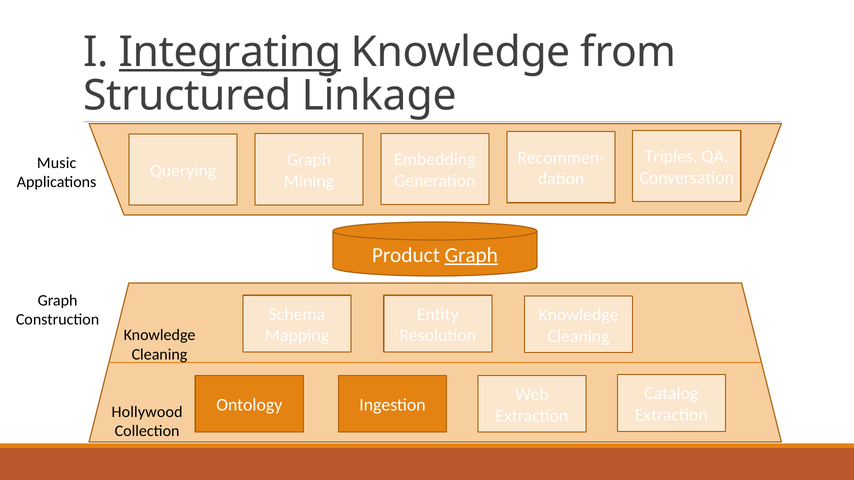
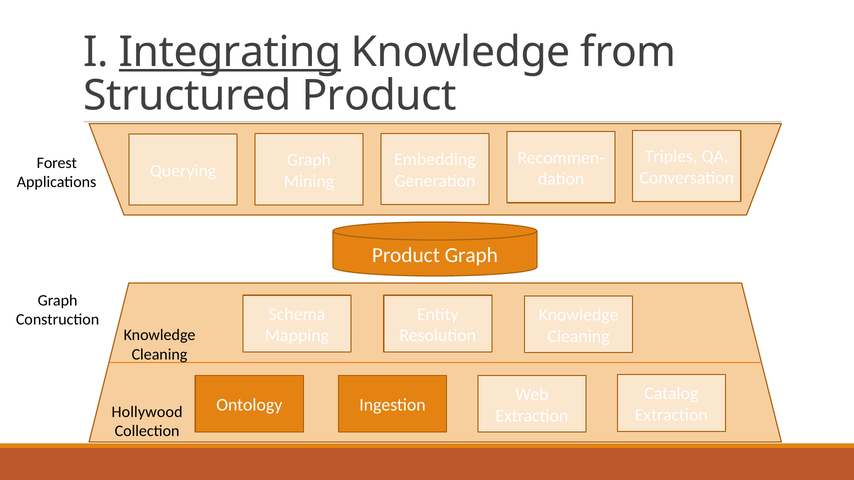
Structured Linkage: Linkage -> Product
Music: Music -> Forest
Graph at (471, 255) underline: present -> none
